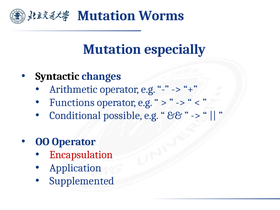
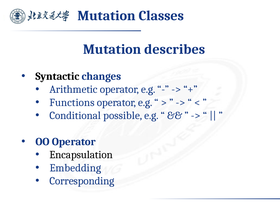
Worms: Worms -> Classes
especially: especially -> describes
Encapsulation colour: red -> black
Application: Application -> Embedding
Supplemented: Supplemented -> Corresponding
